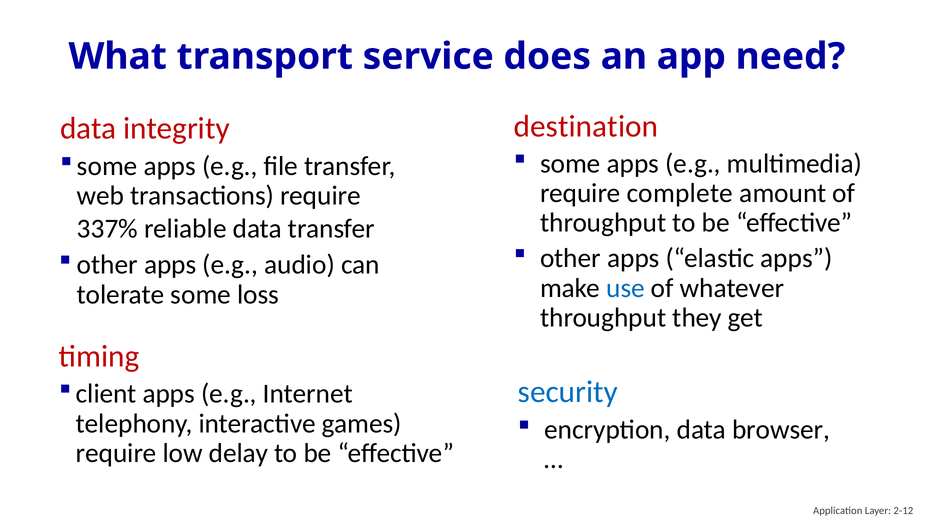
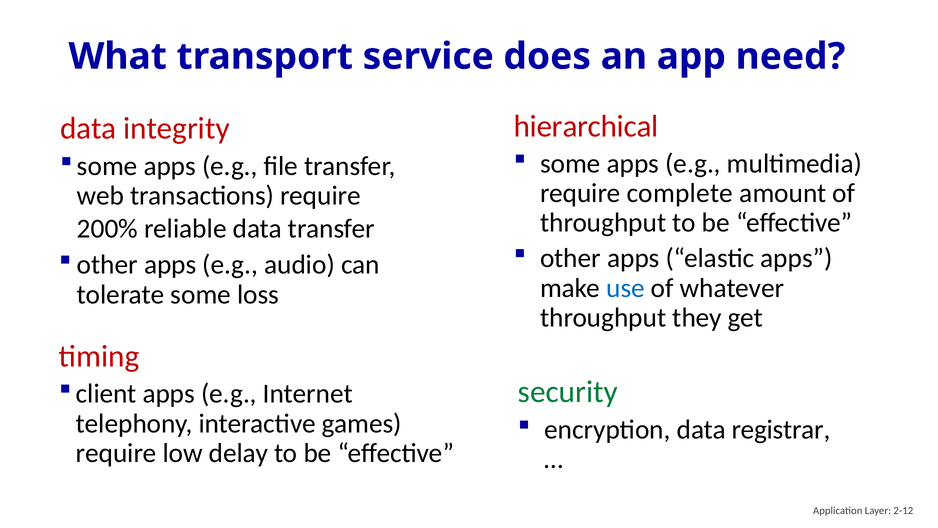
destination: destination -> hierarchical
337%: 337% -> 200%
security colour: blue -> green
browser: browser -> registrar
